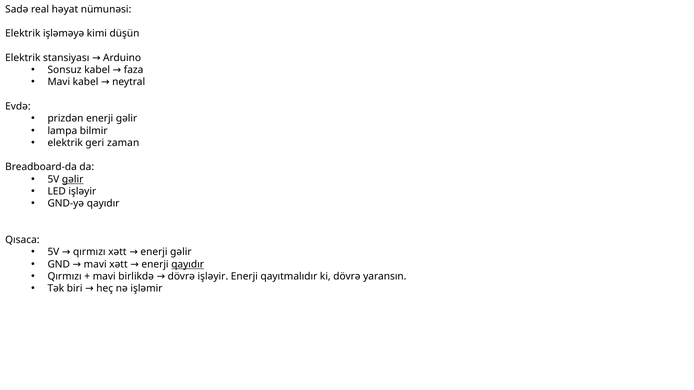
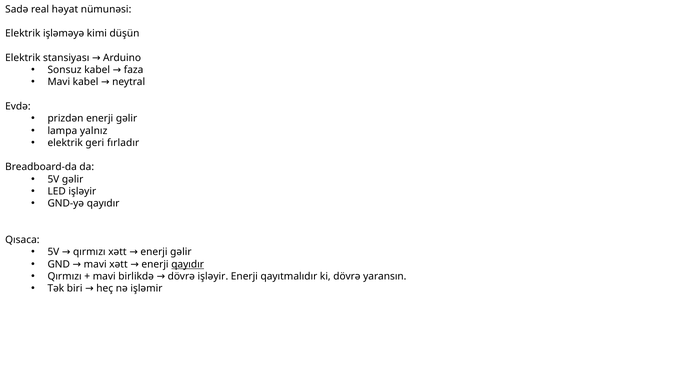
bilmir: bilmir -> yalnız
zaman: zaman -> fırladır
gəlir at (73, 179) underline: present -> none
